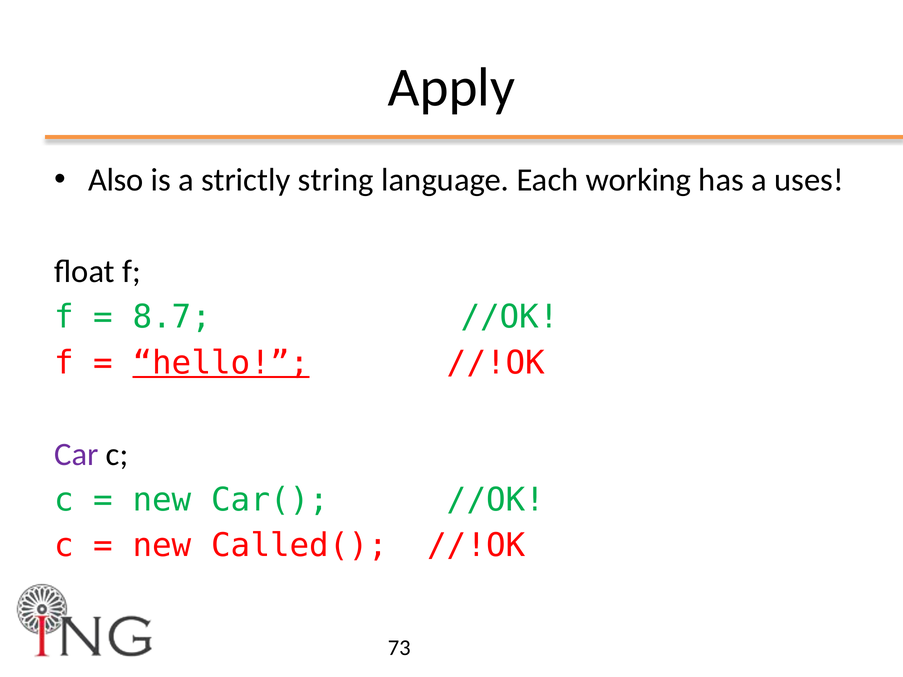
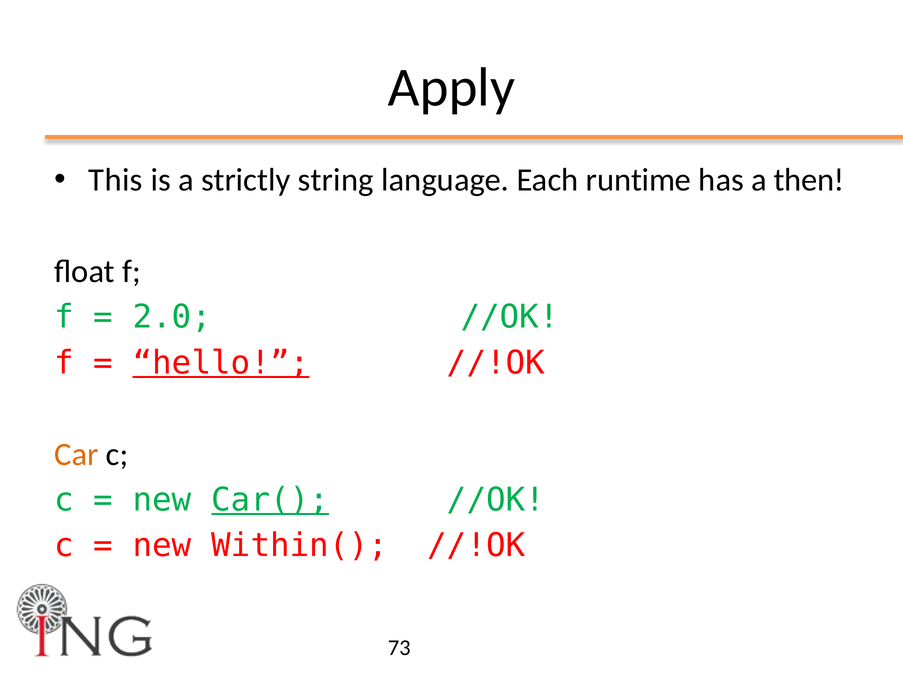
Also: Also -> This
working: working -> runtime
uses: uses -> then
8.7: 8.7 -> 2.0
Car colour: purple -> orange
Car( underline: none -> present
Called(: Called( -> Within(
